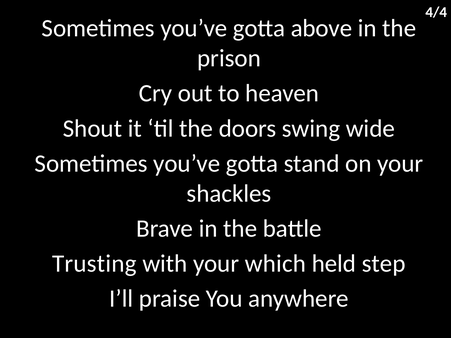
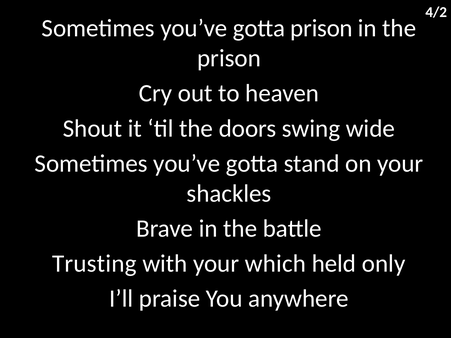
4/4: 4/4 -> 4/2
gotta above: above -> prison
step: step -> only
